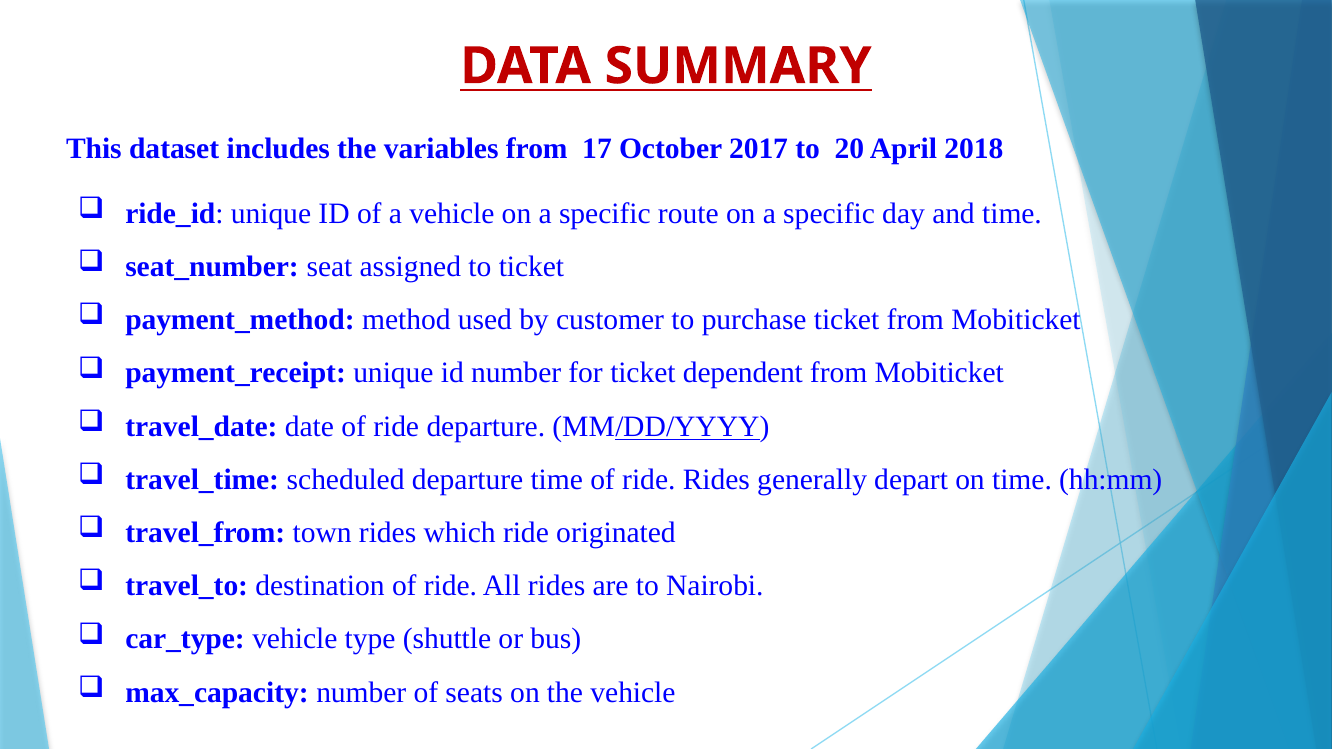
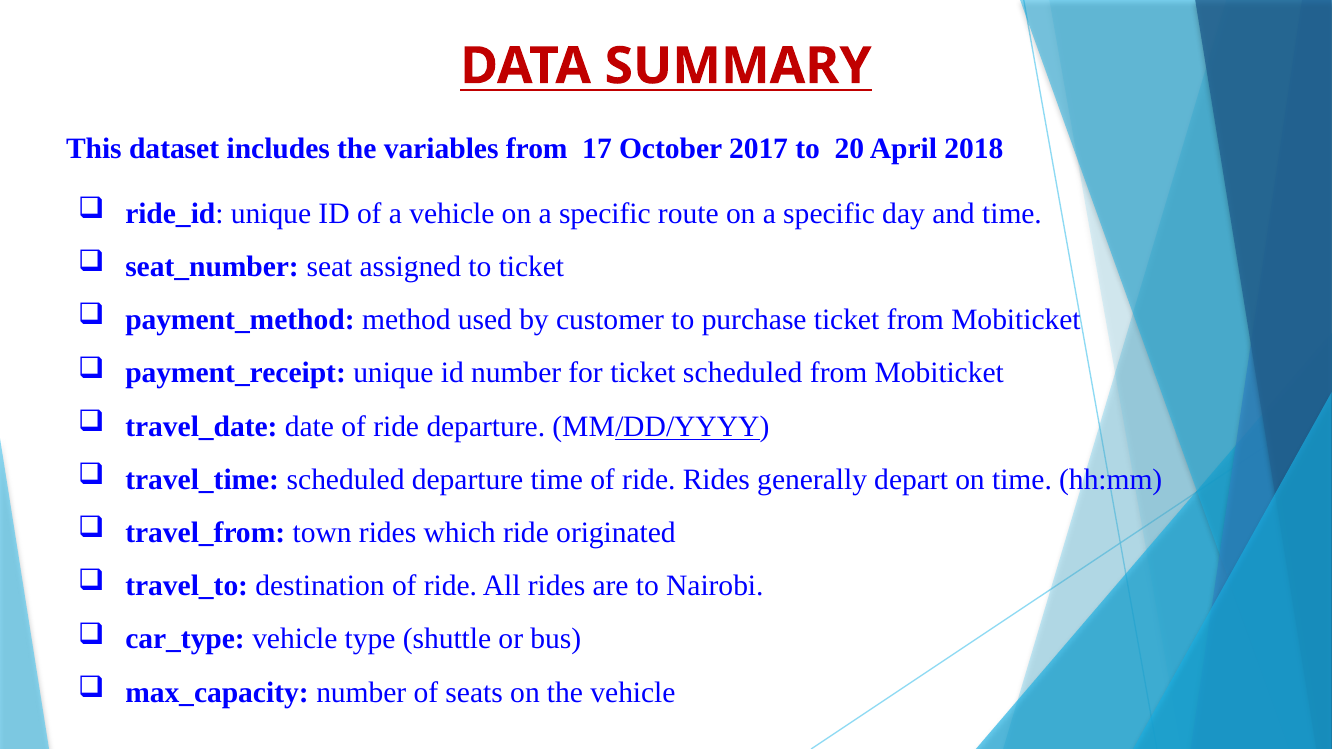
ticket dependent: dependent -> scheduled
